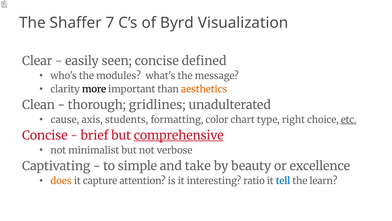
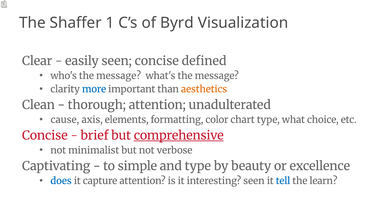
7: 7 -> 1
who's the modules: modules -> message
more colour: black -> blue
thorough gridlines: gridlines -> attention
students: students -> elements
right: right -> what
etc underline: present -> none
and take: take -> type
does colour: orange -> blue
interesting ratio: ratio -> seen
